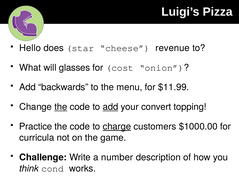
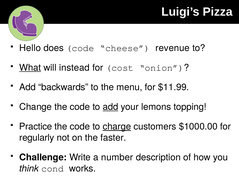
does star: star -> code
What underline: none -> present
glasses: glasses -> instead
the at (61, 107) underline: present -> none
convert: convert -> lemons
curricula: curricula -> regularly
game: game -> faster
